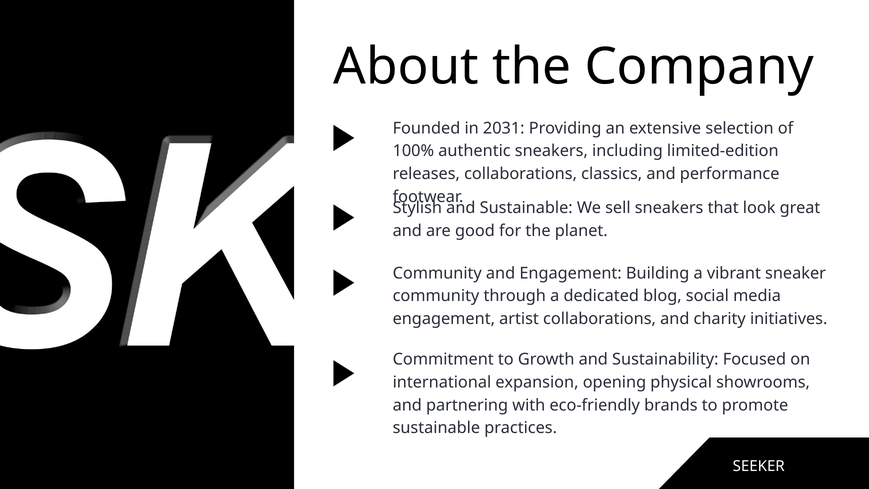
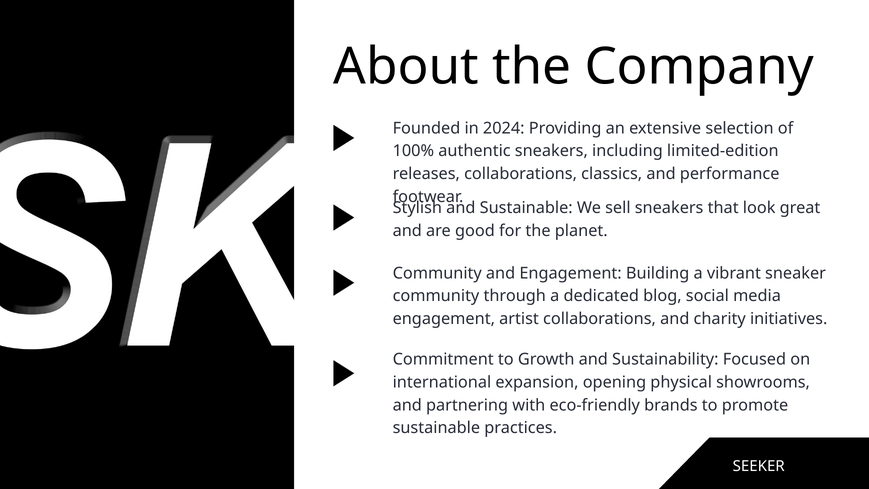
2031: 2031 -> 2024
